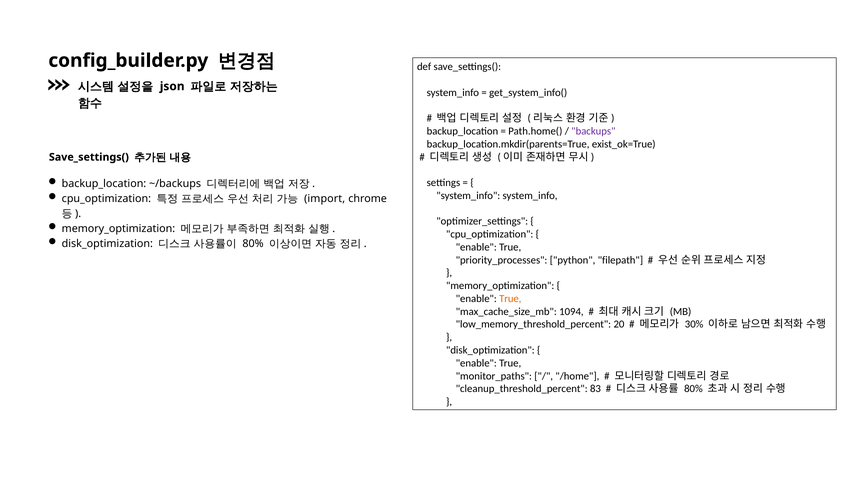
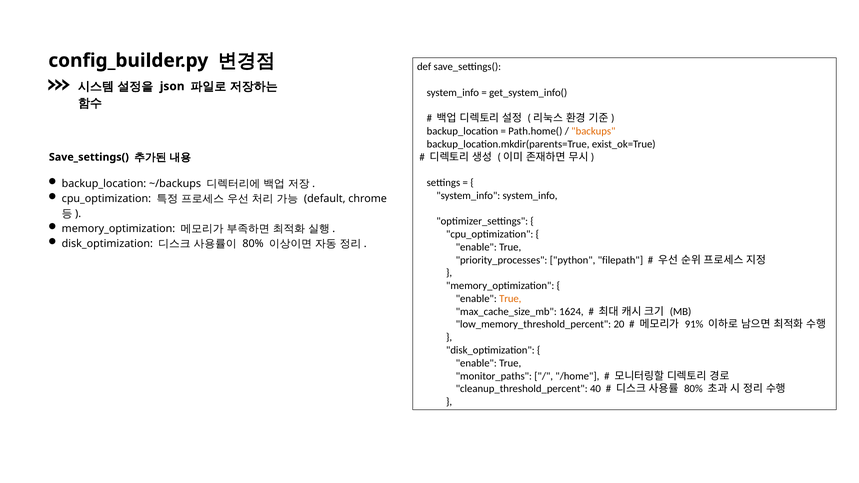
backups colour: purple -> orange
import: import -> default
1094: 1094 -> 1624
30%: 30% -> 91%
83: 83 -> 40
